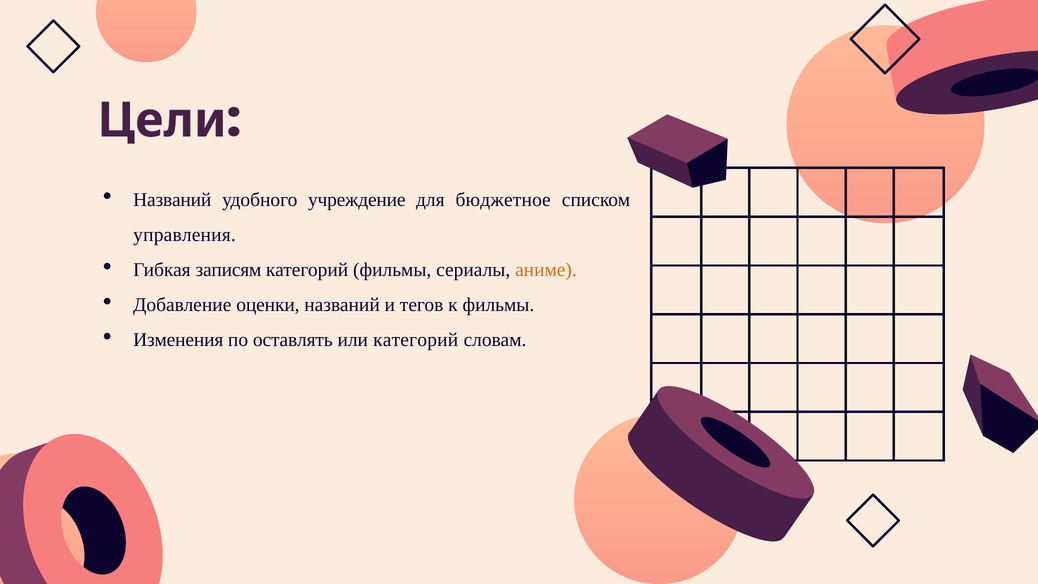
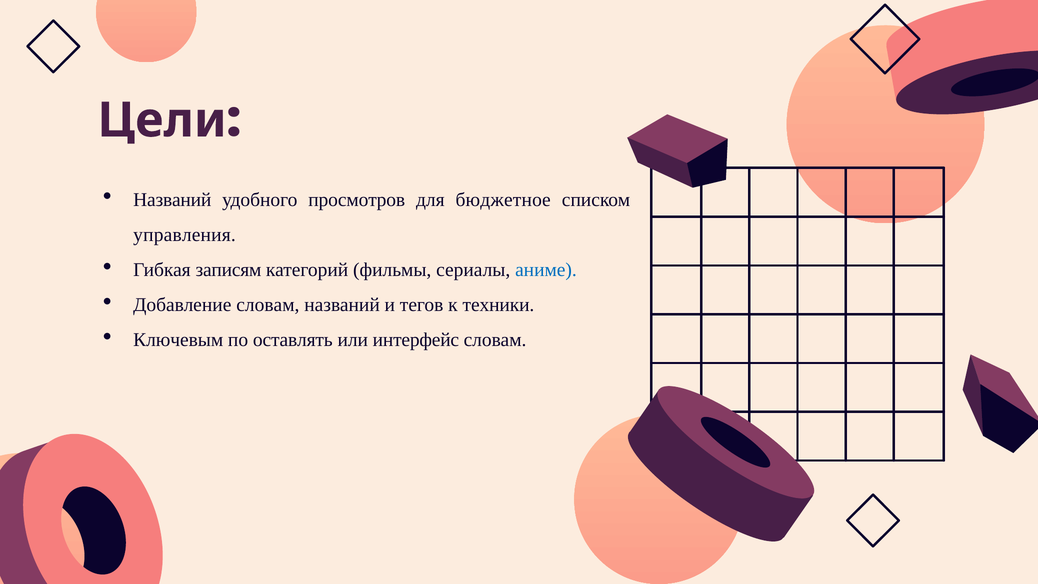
учреждение: учреждение -> просмотров
аниме colour: orange -> blue
Добавление оценки: оценки -> словам
к фильмы: фильмы -> техники
Изменения: Изменения -> Ключевым
или категорий: категорий -> интерфейс
